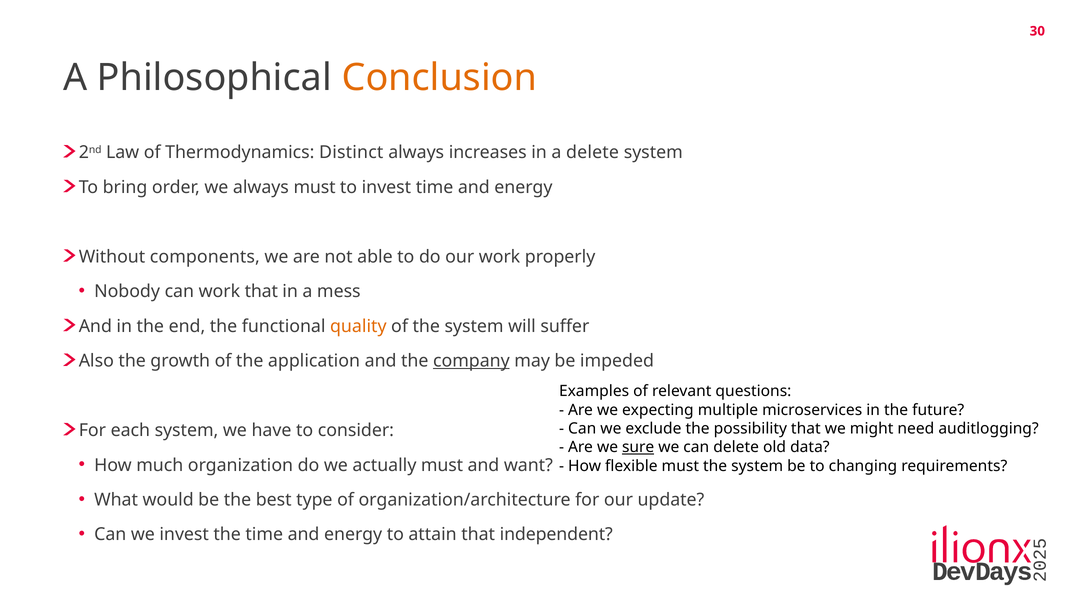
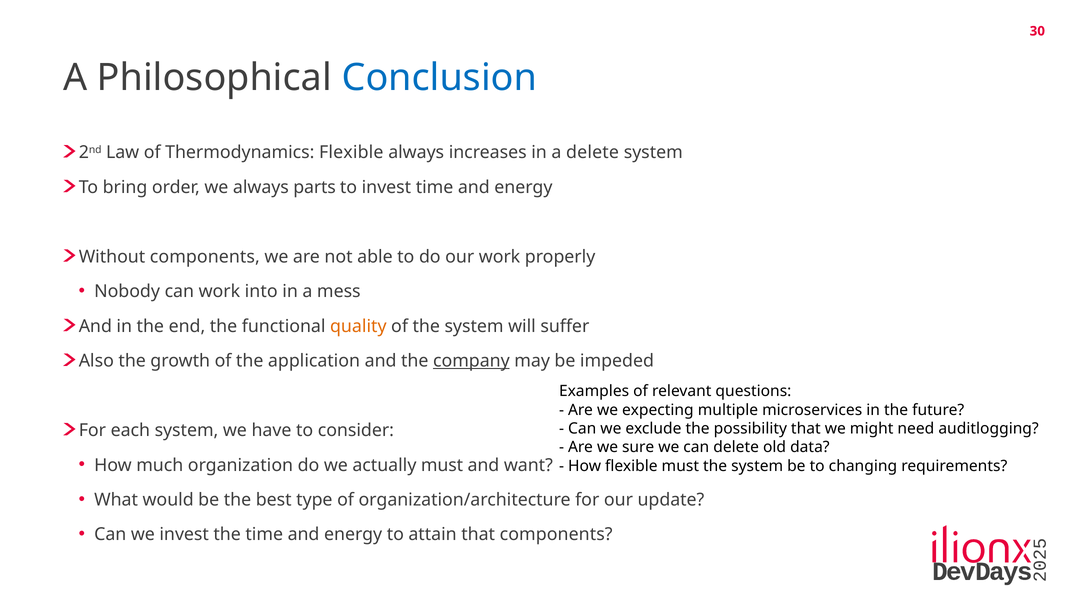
Conclusion colour: orange -> blue
Thermodynamics Distinct: Distinct -> Flexible
always must: must -> parts
work that: that -> into
sure underline: present -> none
that independent: independent -> components
